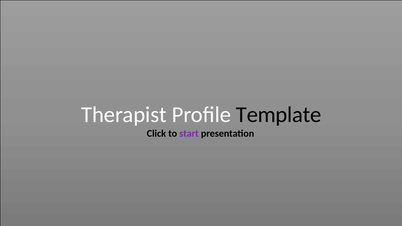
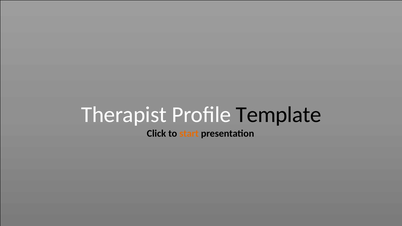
start colour: purple -> orange
